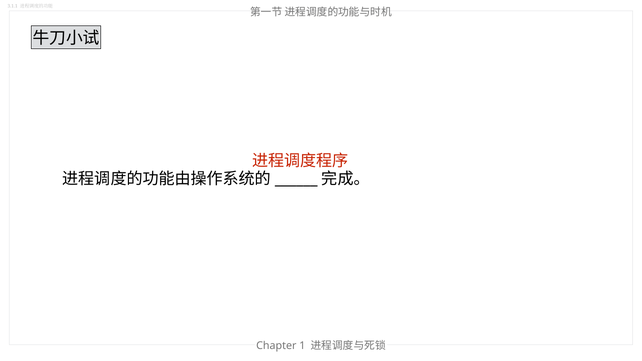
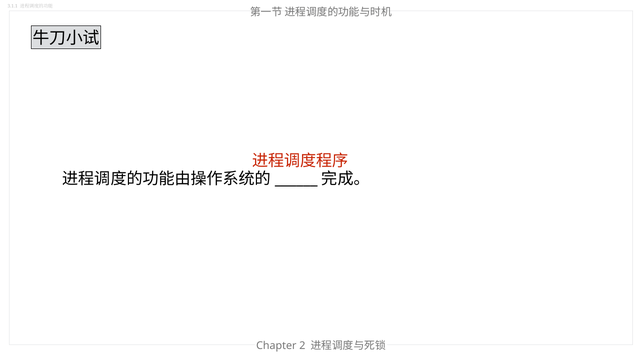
1: 1 -> 2
